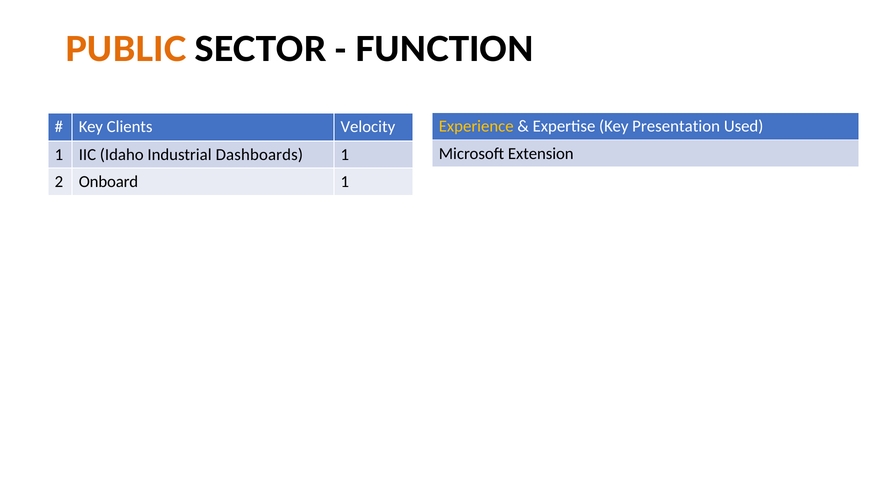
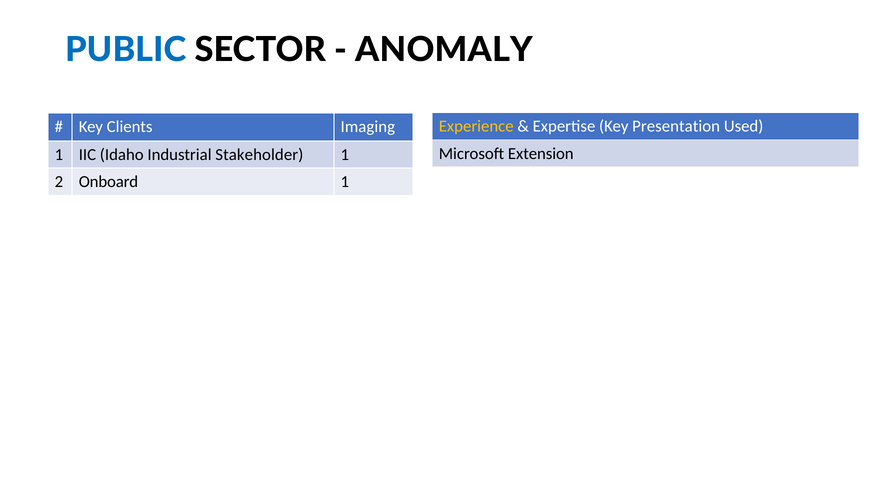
PUBLIC colour: orange -> blue
FUNCTION: FUNCTION -> ANOMALY
Velocity: Velocity -> Imaging
Dashboards: Dashboards -> Stakeholder
